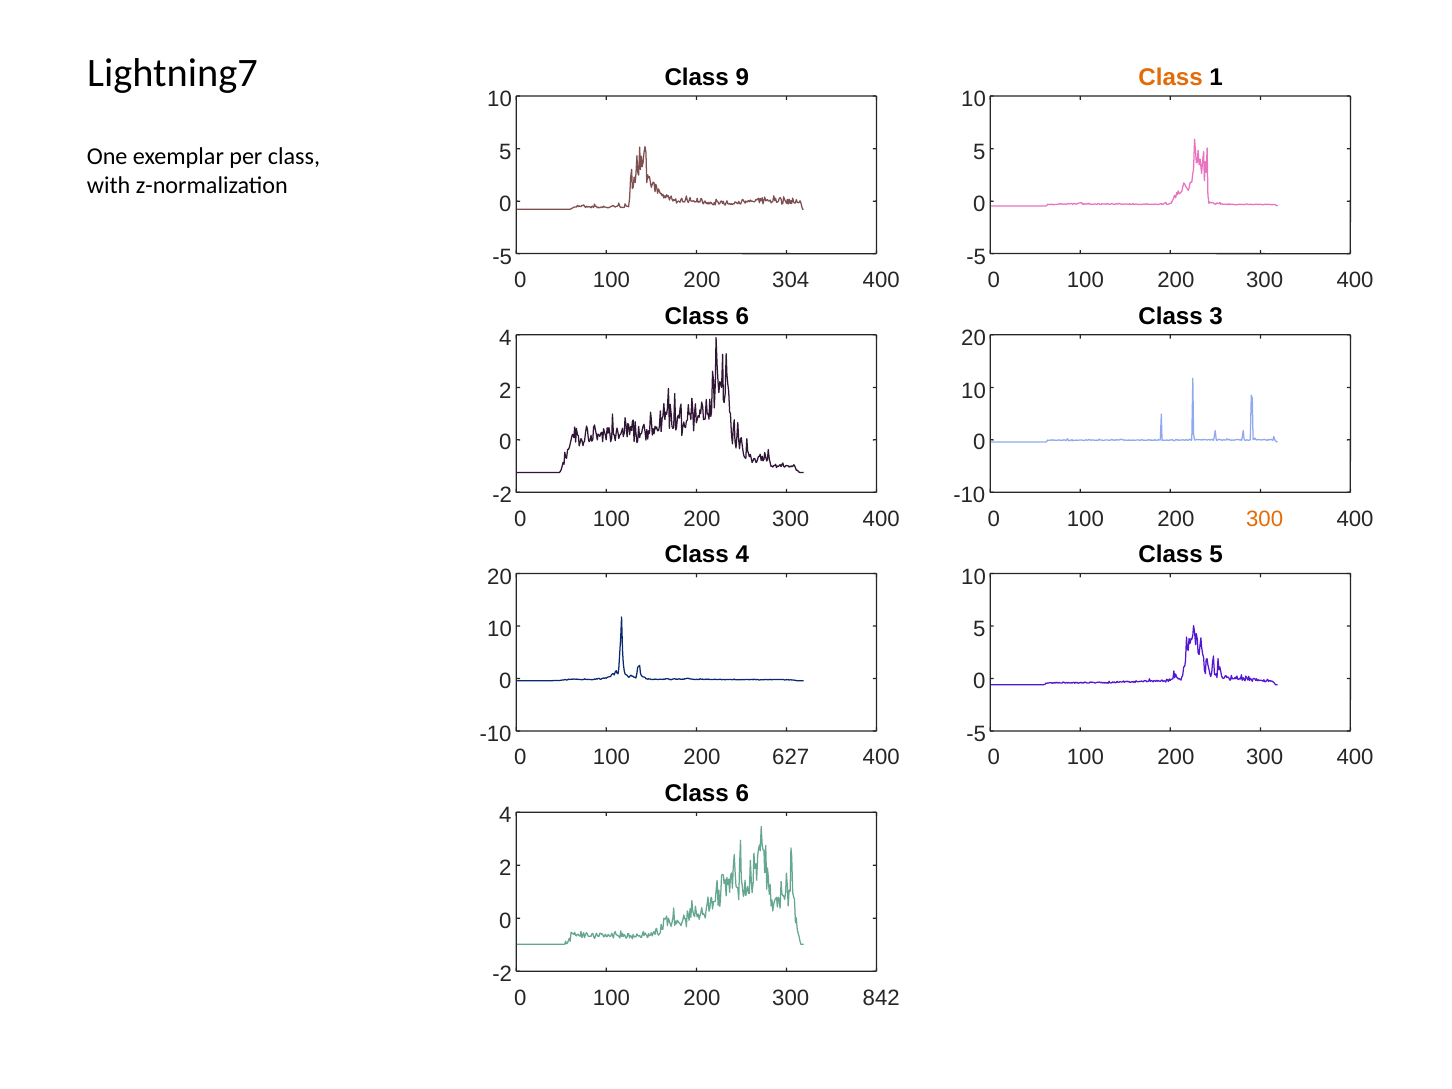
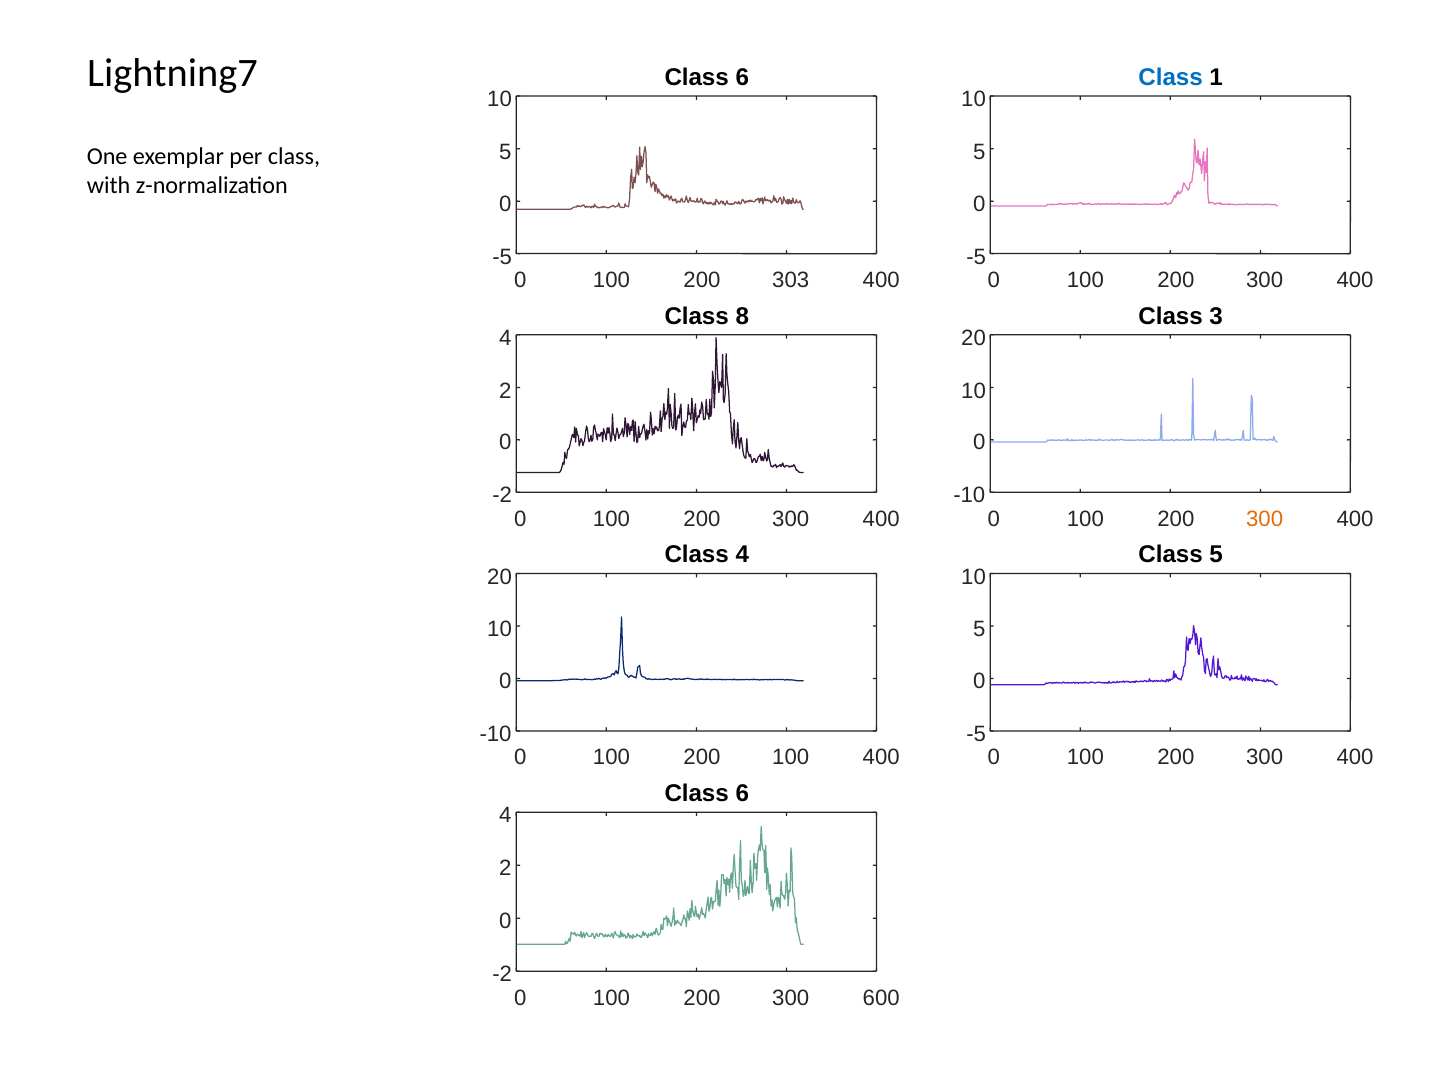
9 at (742, 77): 9 -> 6
Class at (1171, 77) colour: orange -> blue
304: 304 -> 303
6 at (742, 316): 6 -> 8
200 627: 627 -> 100
842: 842 -> 600
